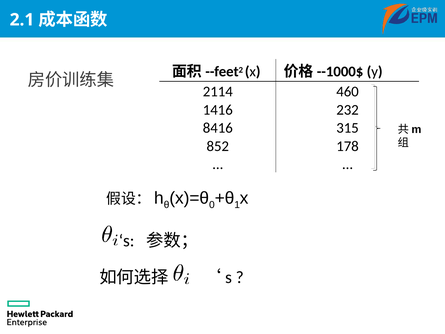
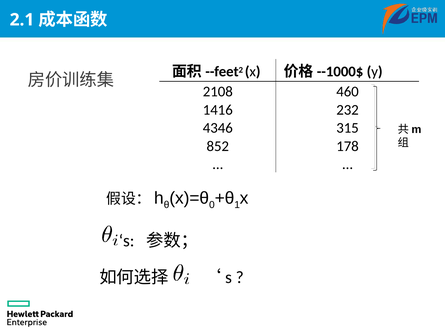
2114: 2114 -> 2108
8416: 8416 -> 4346
